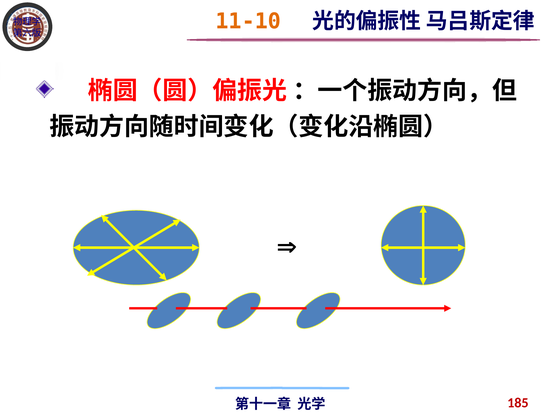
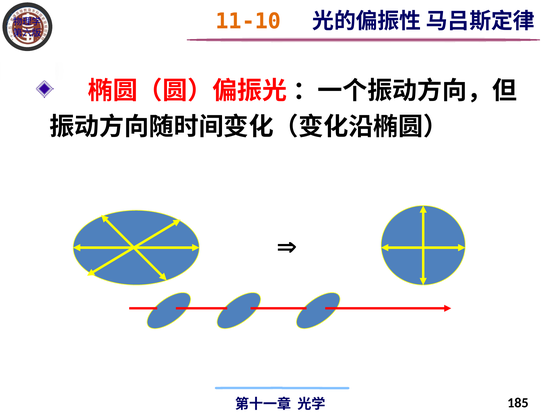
185 colour: red -> black
